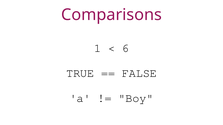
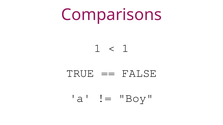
6 at (125, 48): 6 -> 1
